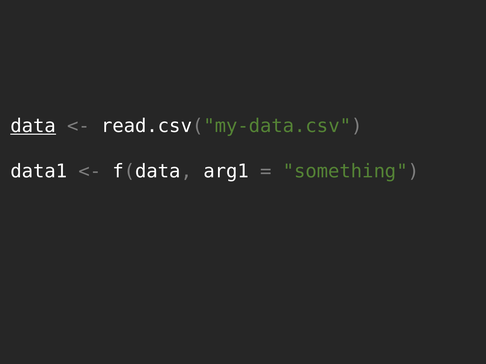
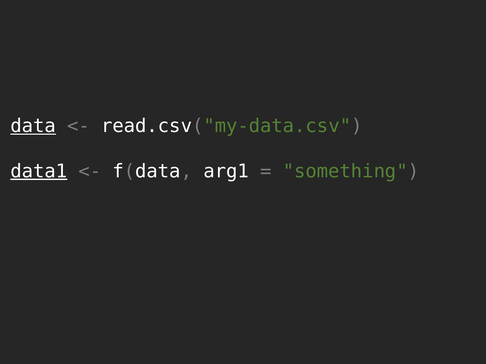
data1 underline: none -> present
